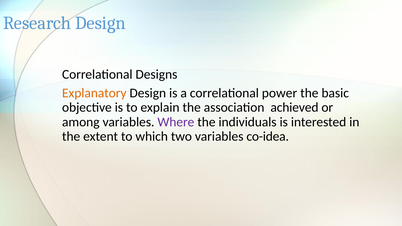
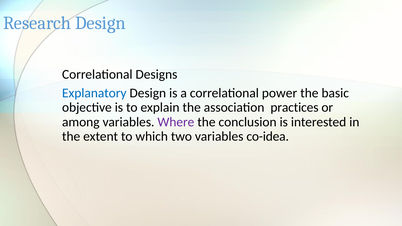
Explanatory colour: orange -> blue
achieved: achieved -> practices
individuals: individuals -> conclusion
